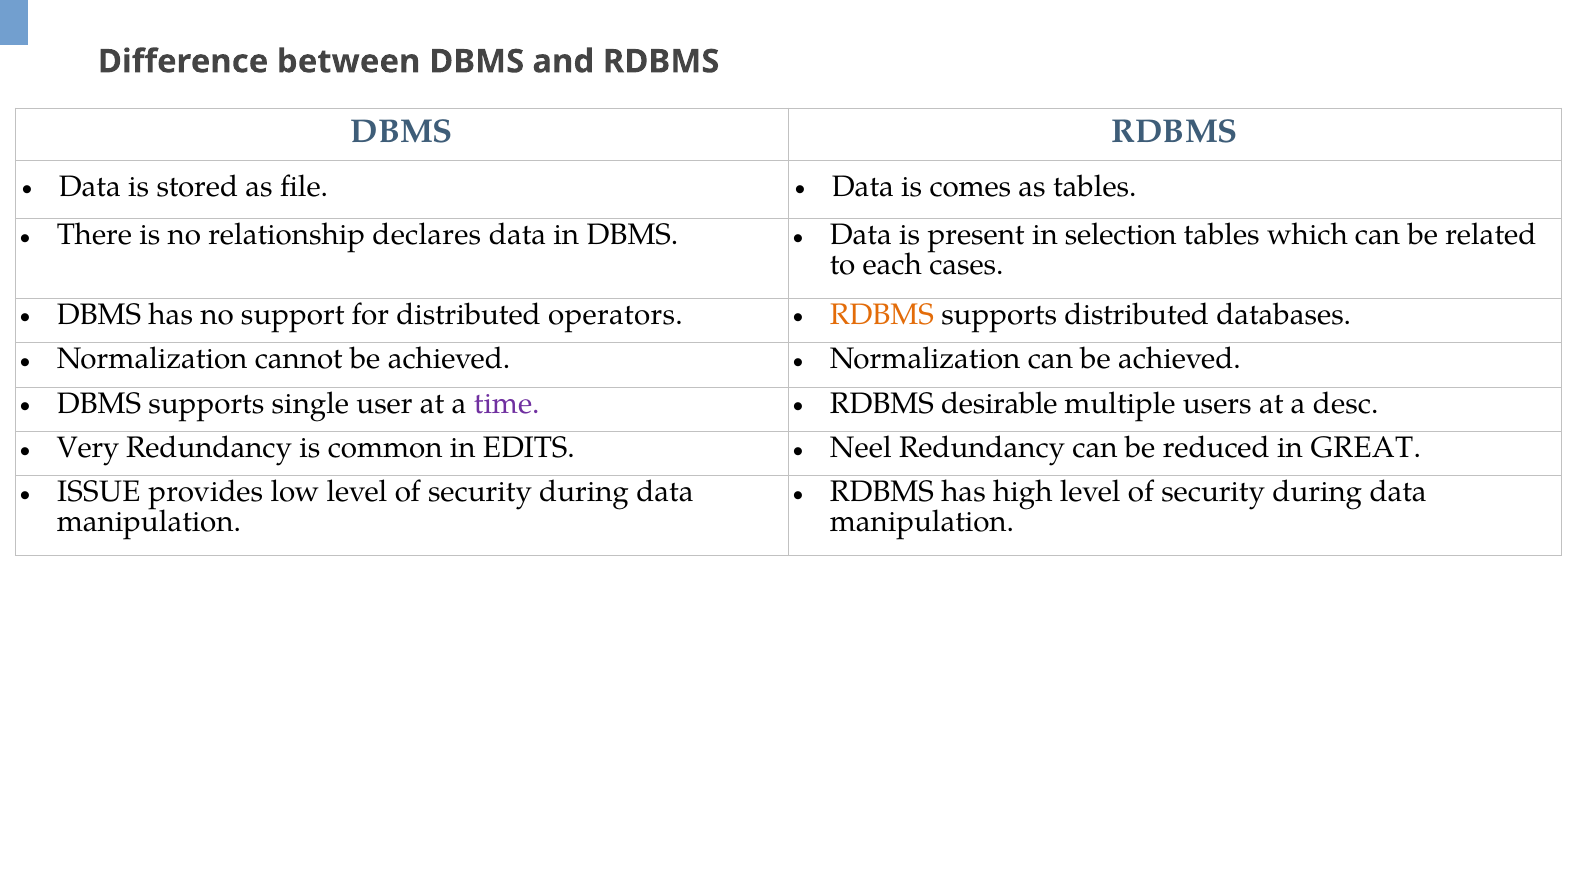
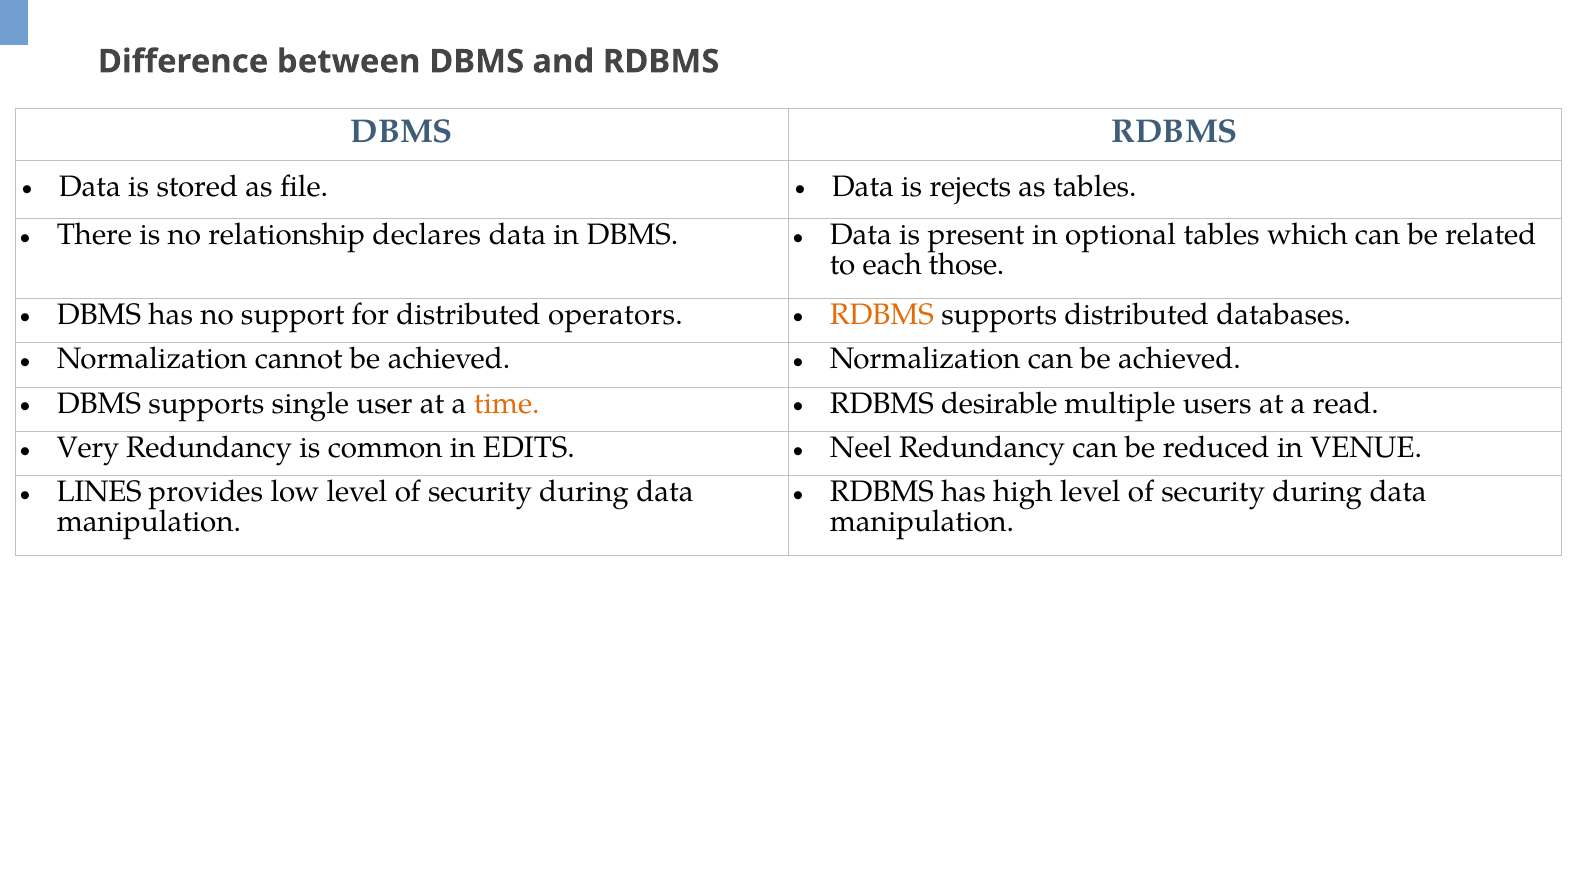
comes: comes -> rejects
selection: selection -> optional
cases: cases -> those
time colour: purple -> orange
desc: desc -> read
GREAT: GREAT -> VENUE
ISSUE: ISSUE -> LINES
